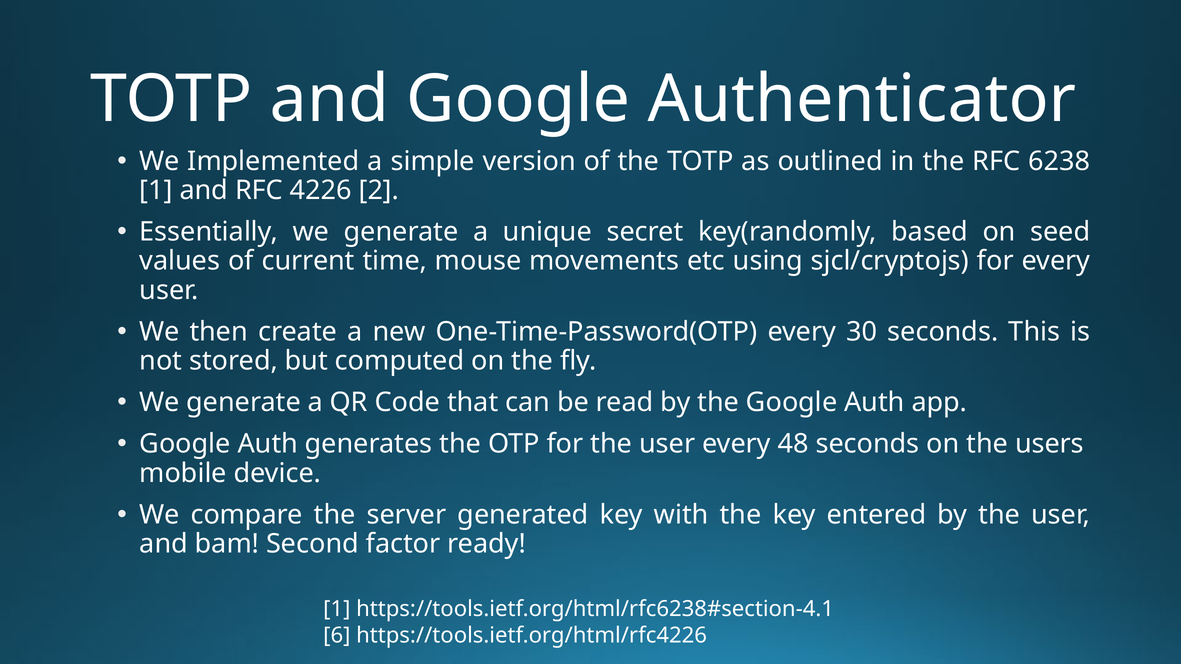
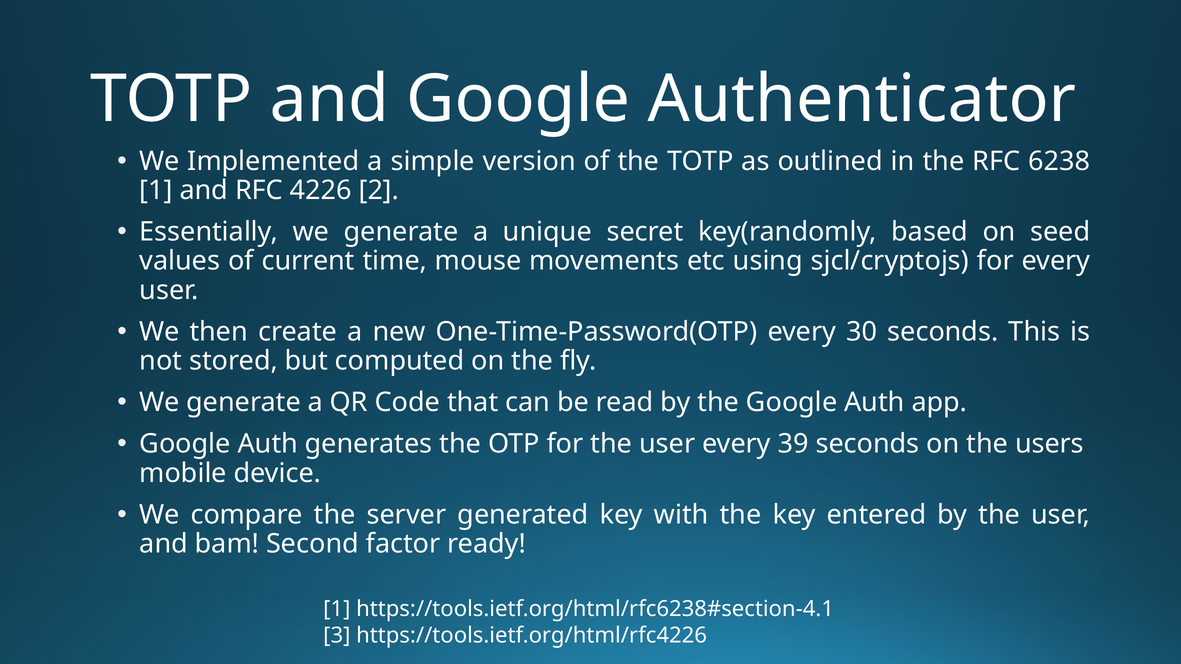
48: 48 -> 39
6: 6 -> 3
